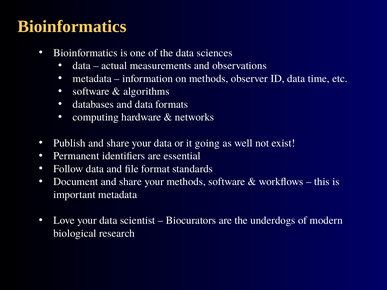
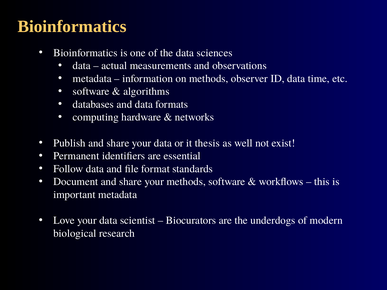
going: going -> thesis
